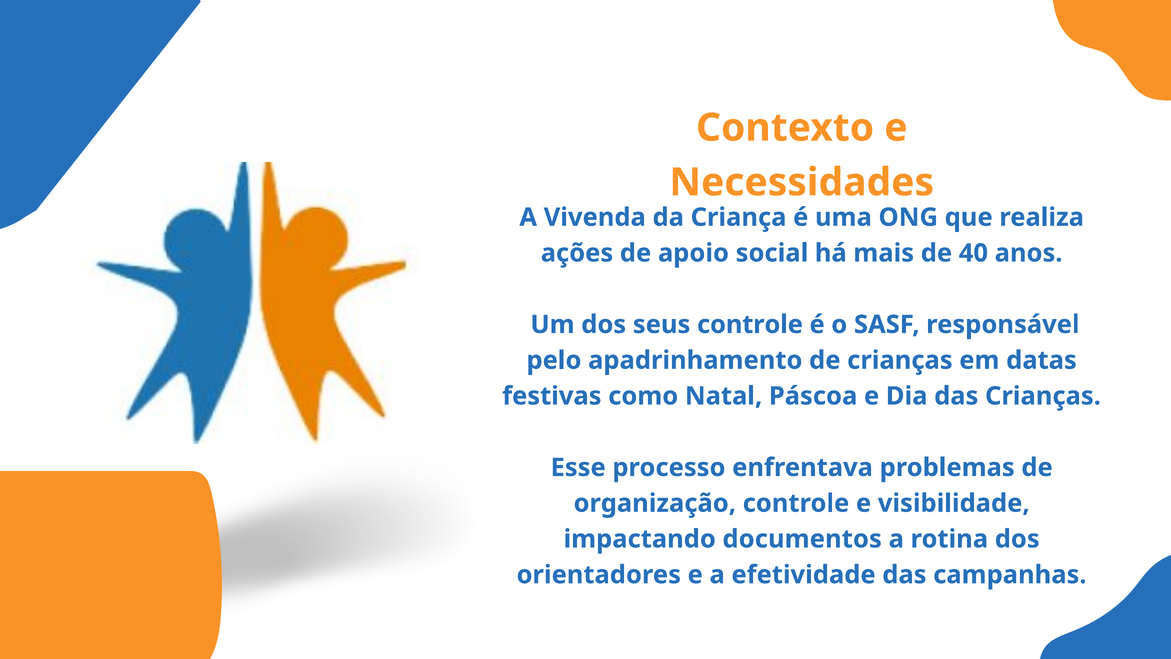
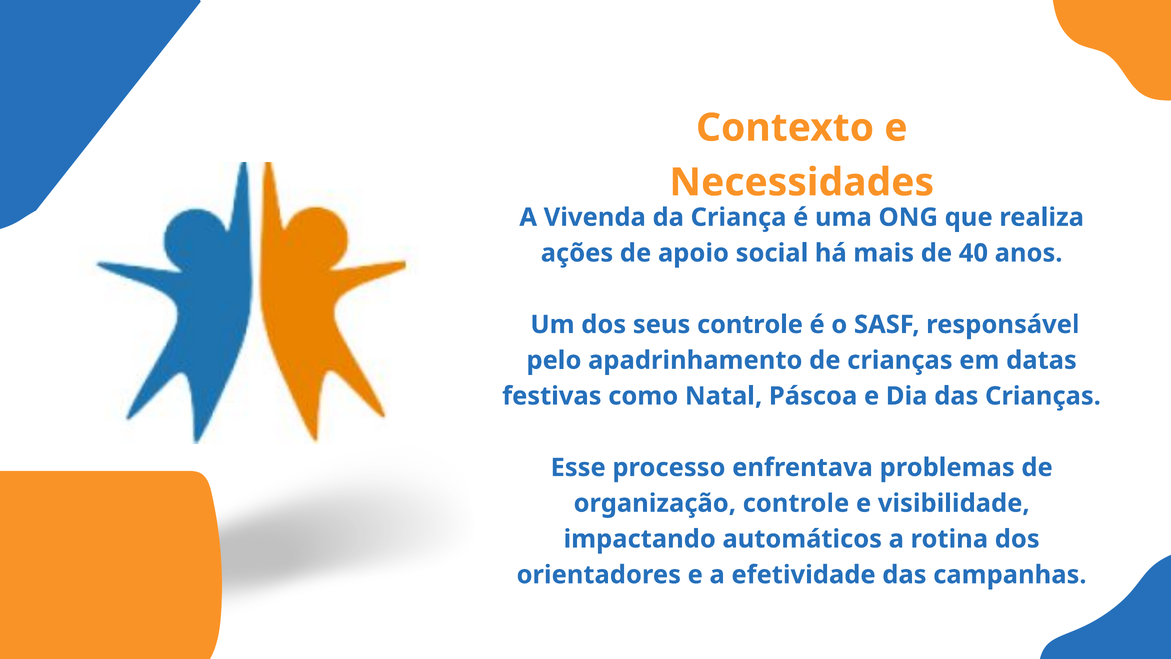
documentos: documentos -> automáticos
